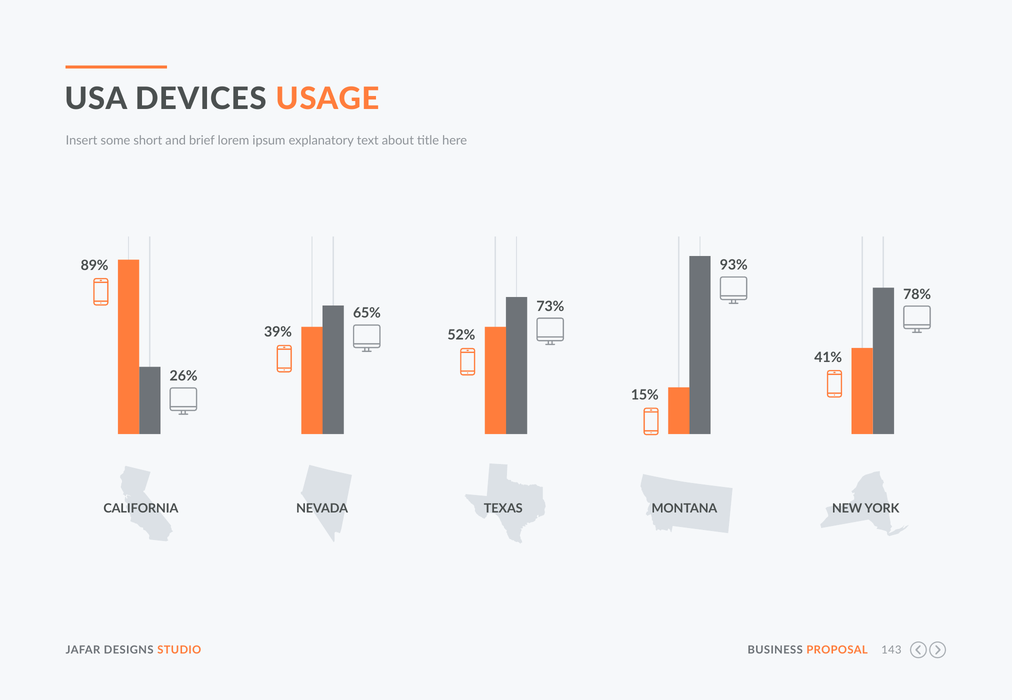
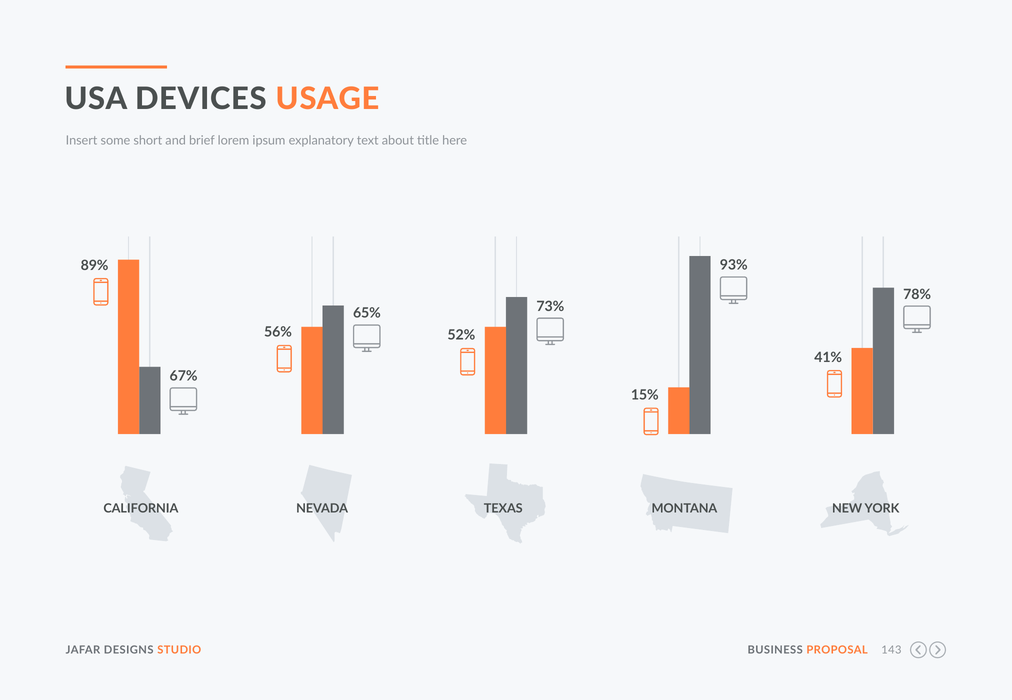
39%: 39% -> 56%
26%: 26% -> 67%
